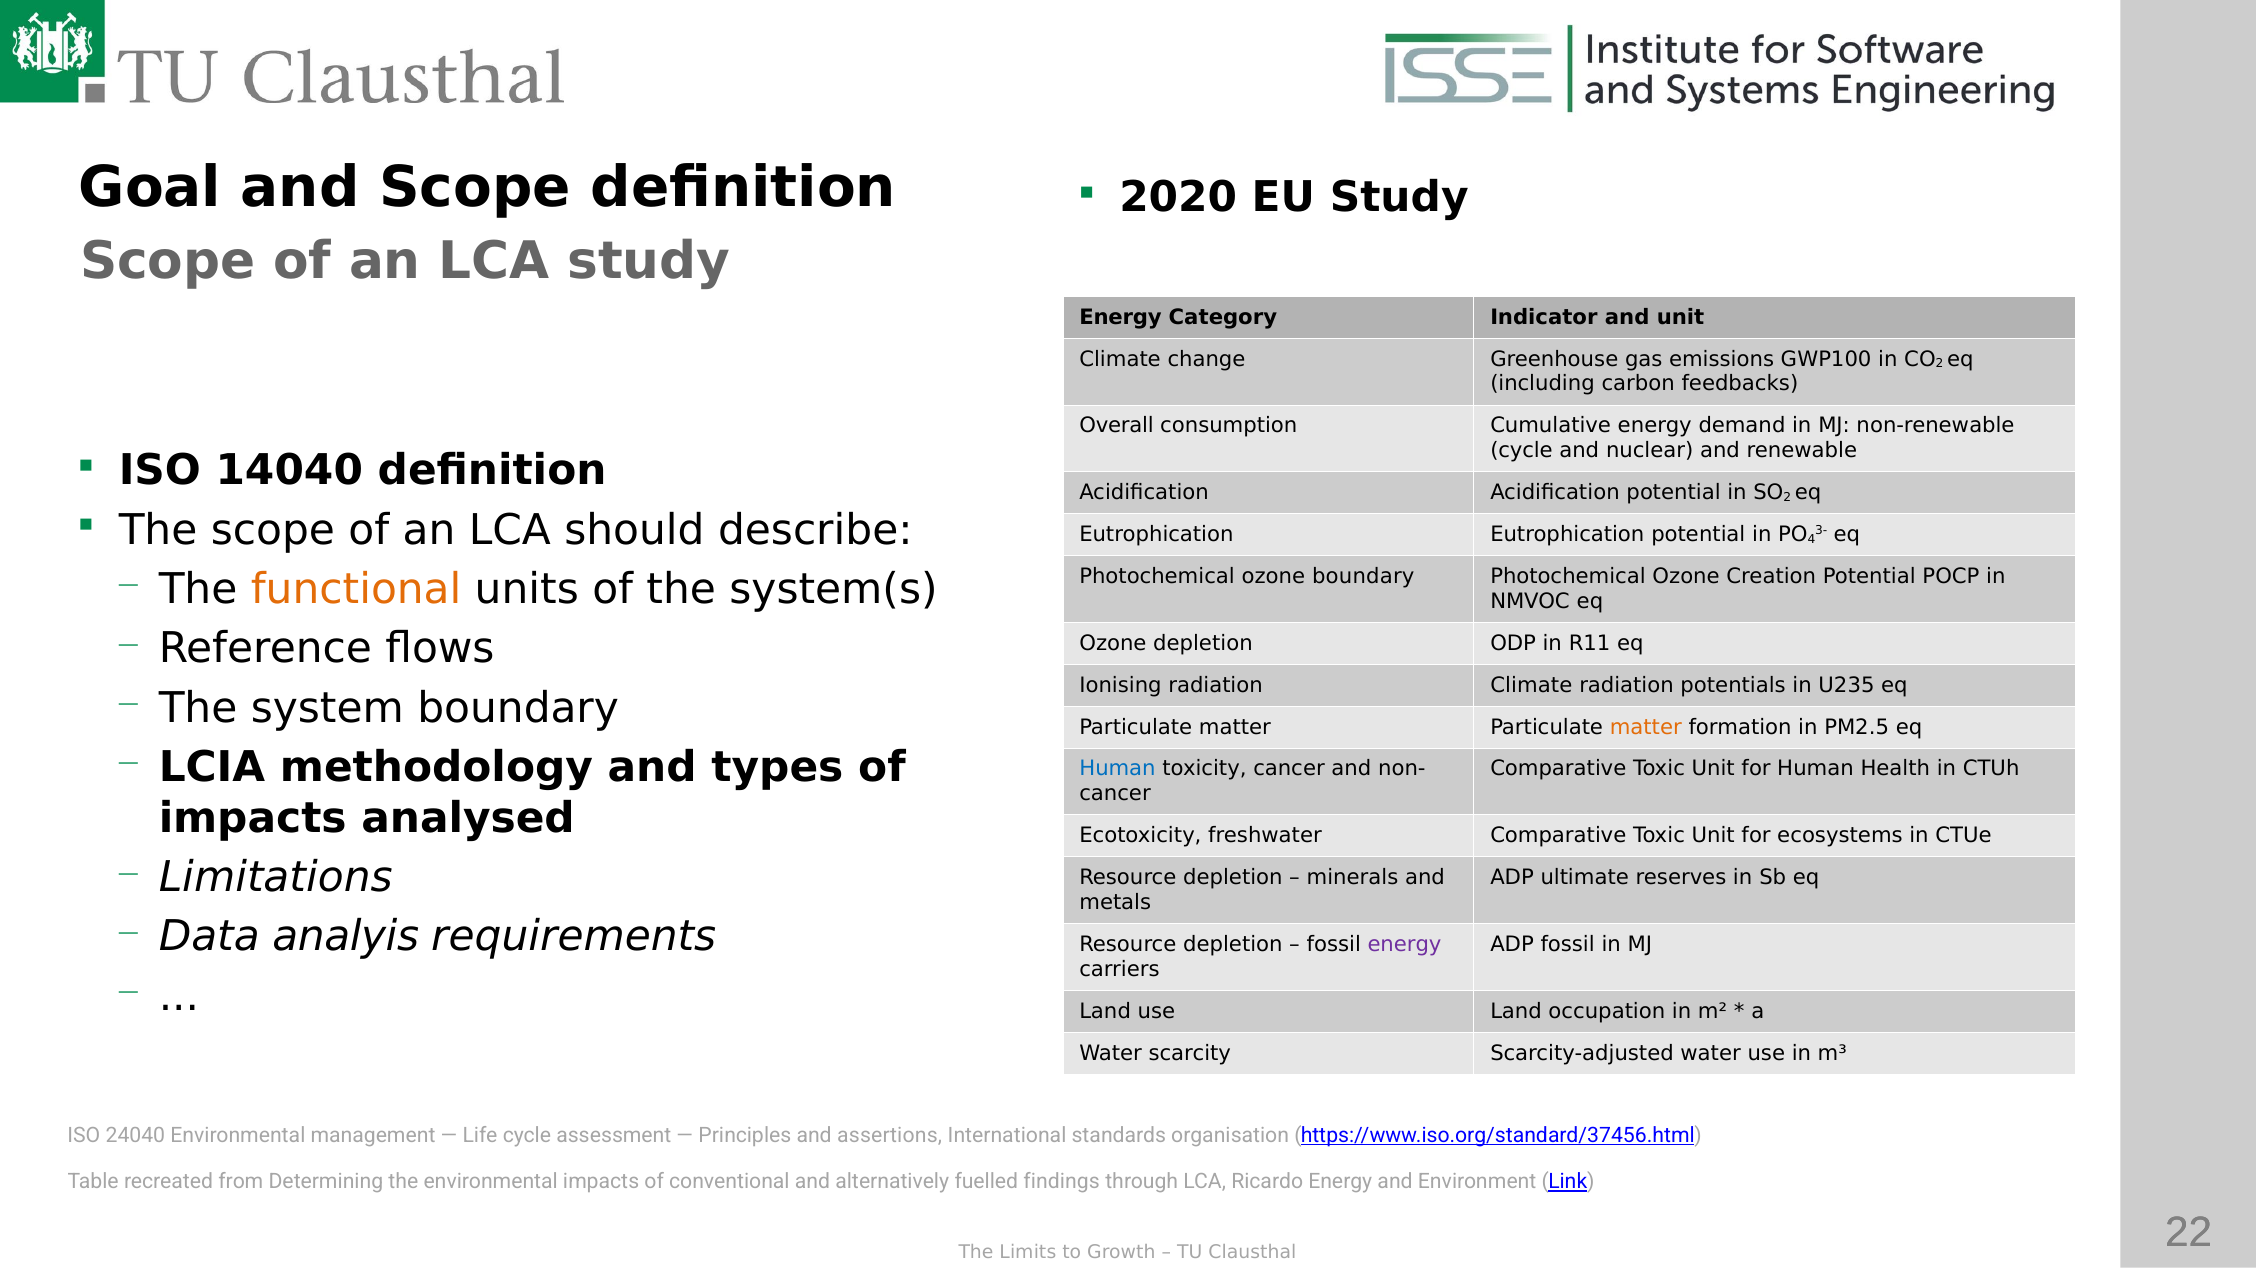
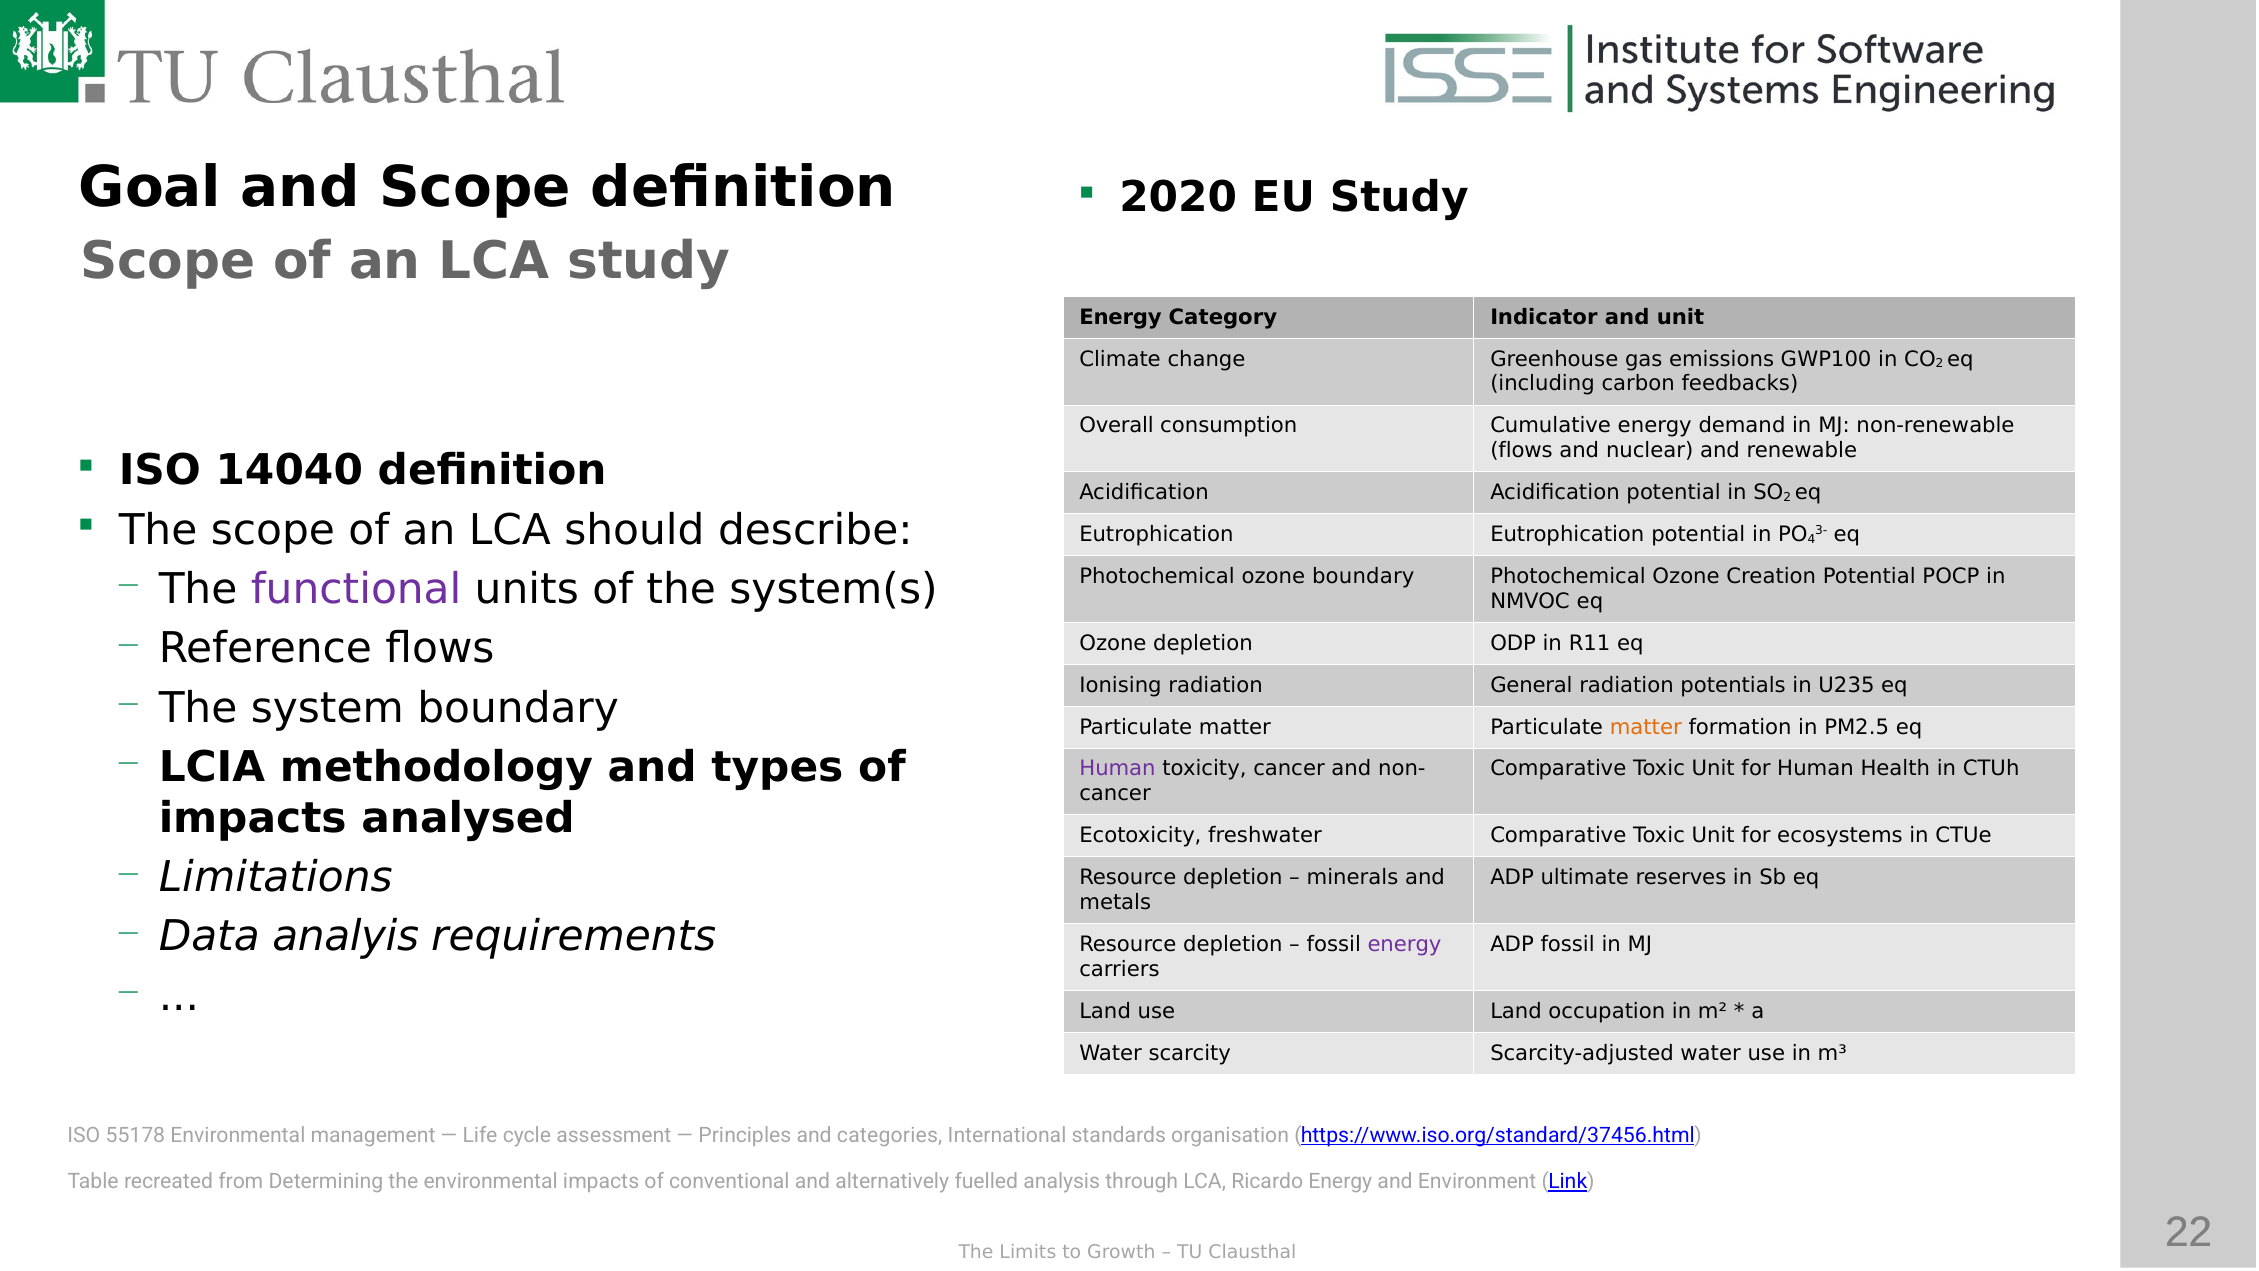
cycle at (1522, 451): cycle -> flows
functional colour: orange -> purple
radiation Climate: Climate -> General
Human at (1117, 769) colour: blue -> purple
24040: 24040 -> 55178
assertions: assertions -> categories
findings: findings -> analysis
